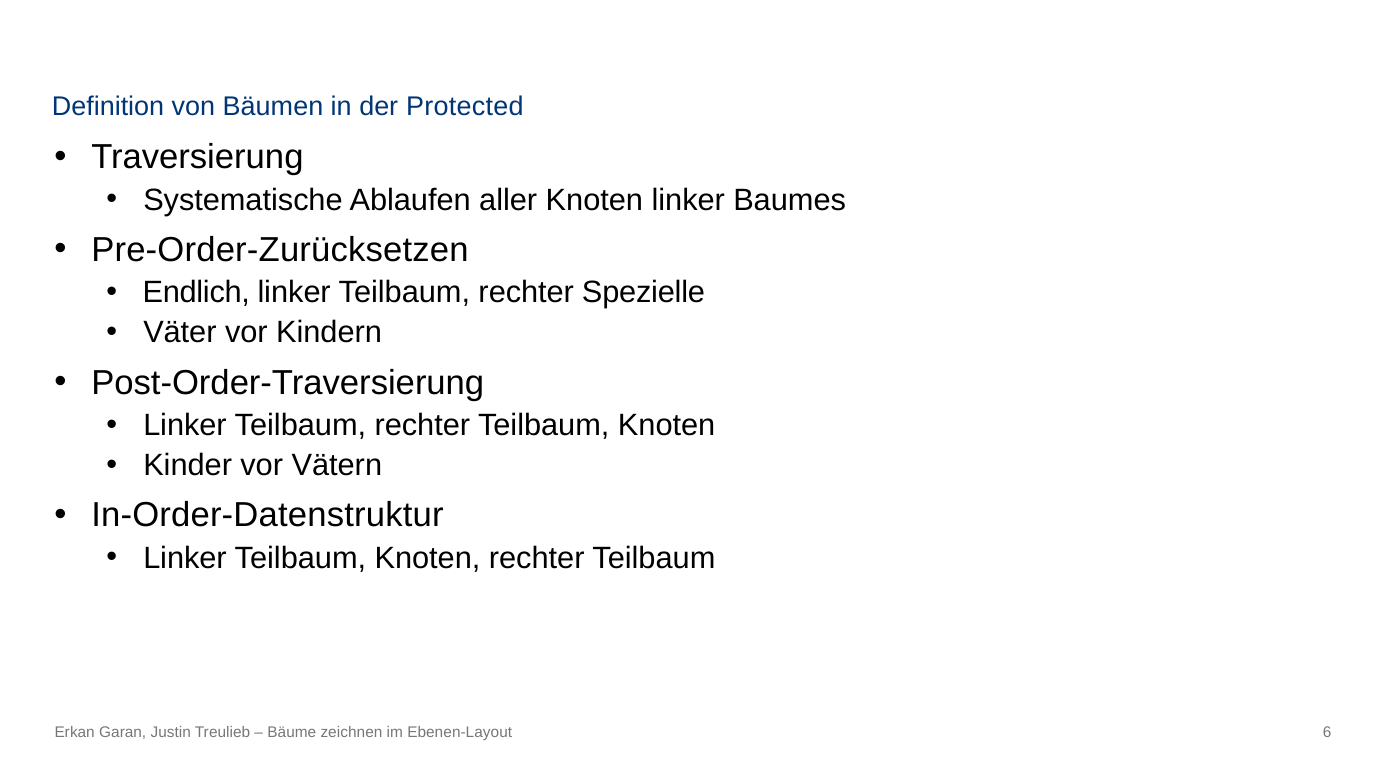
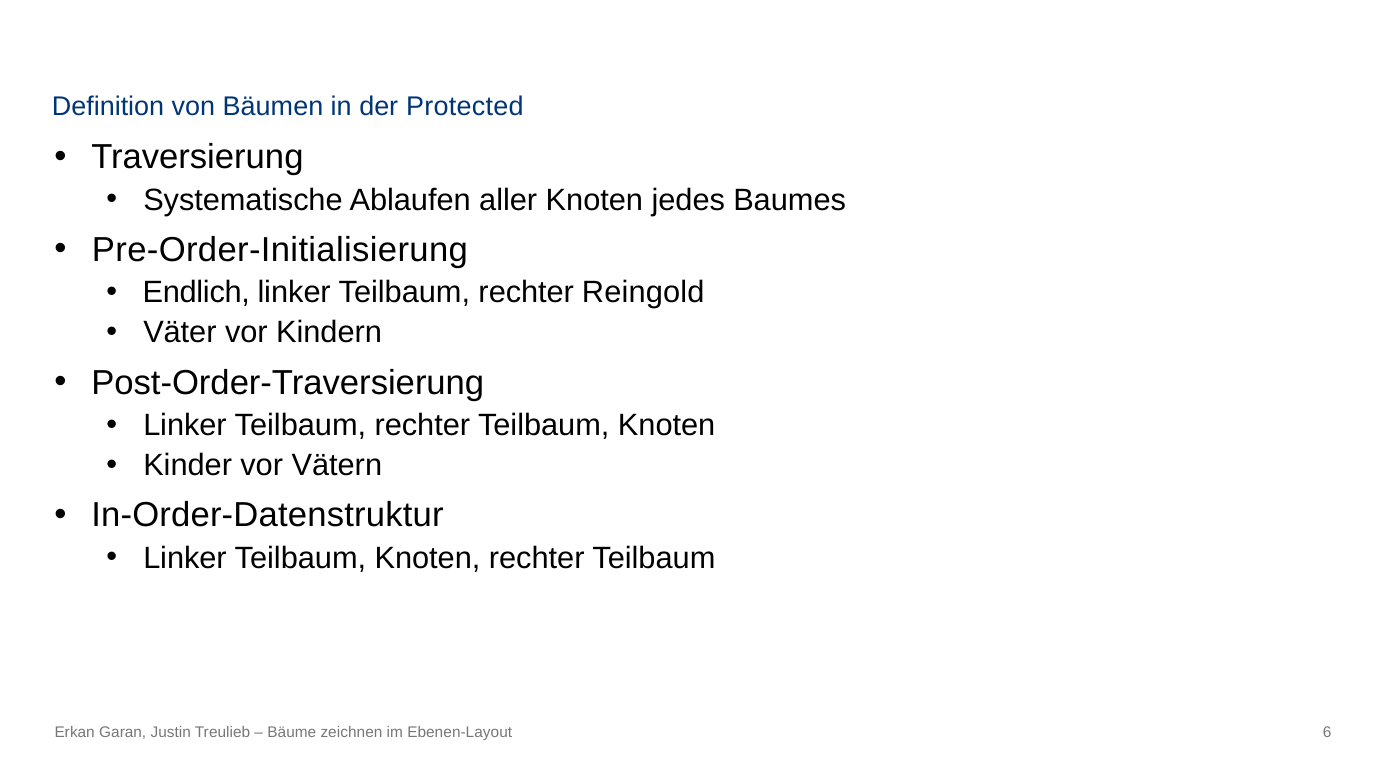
Knoten linker: linker -> jedes
Pre-Order-Zurücksetzen: Pre-Order-Zurücksetzen -> Pre-Order-Initialisierung
Spezielle: Spezielle -> Reingold
